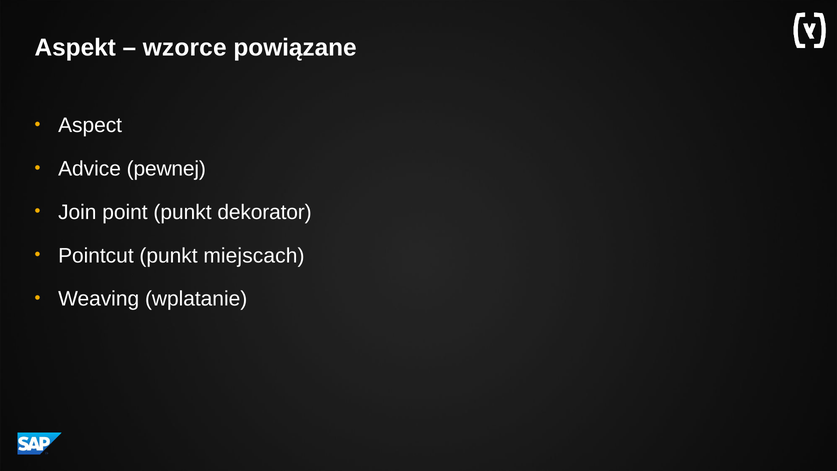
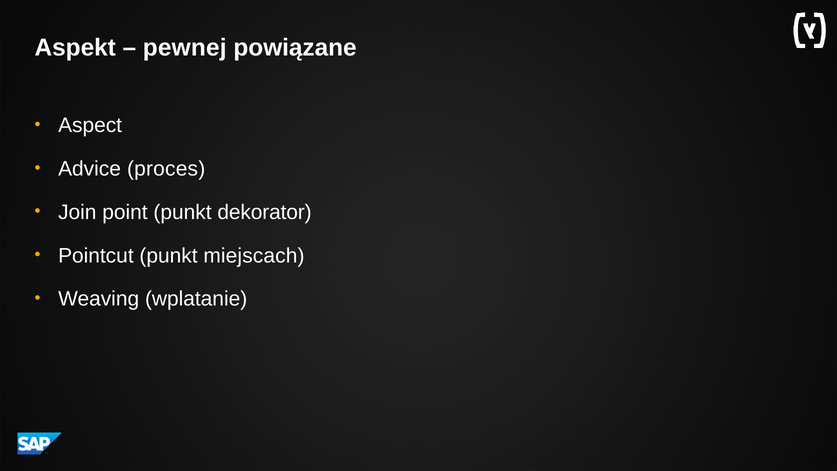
wzorce: wzorce -> pewnej
pewnej: pewnej -> proces
